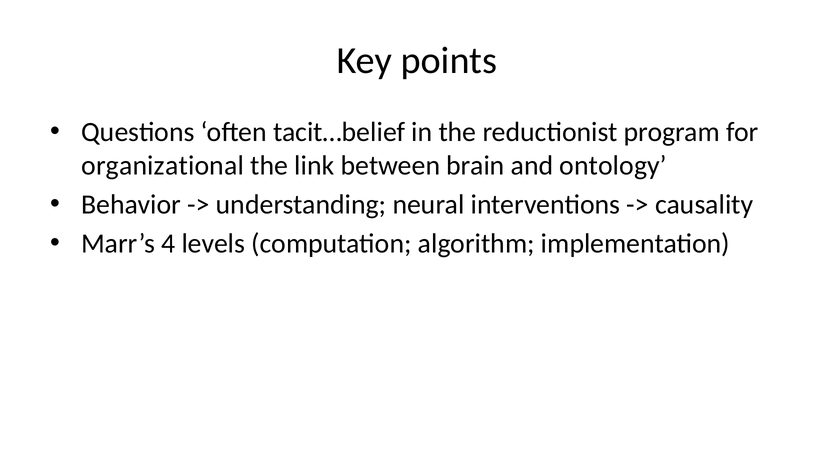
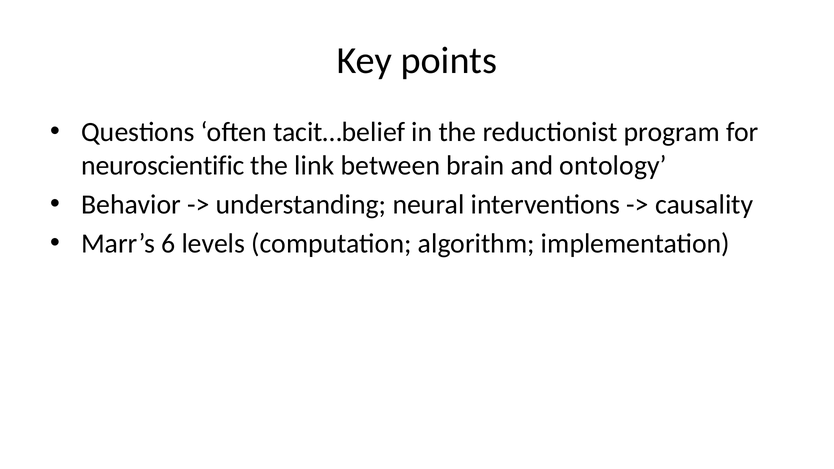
organizational: organizational -> neuroscientific
4: 4 -> 6
